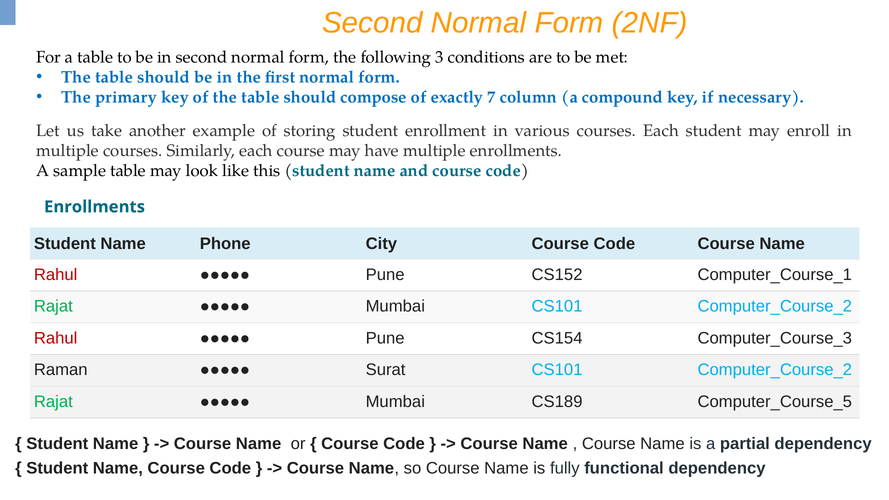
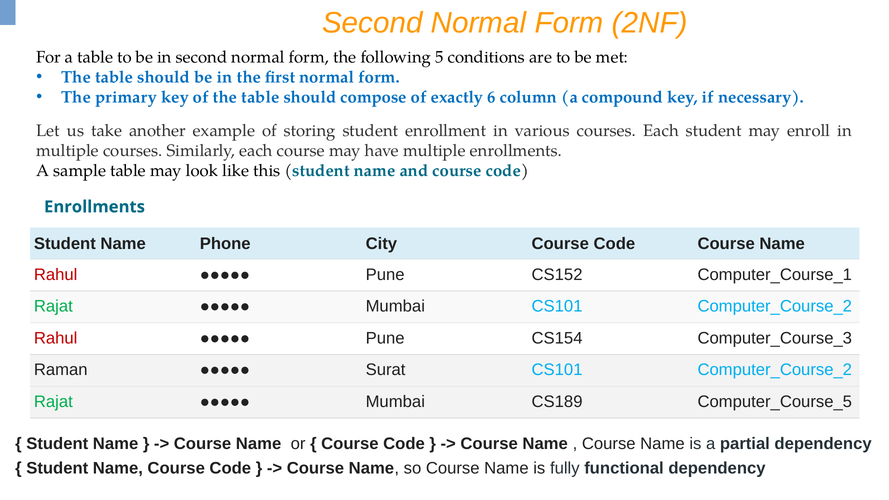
3: 3 -> 5
7: 7 -> 6
